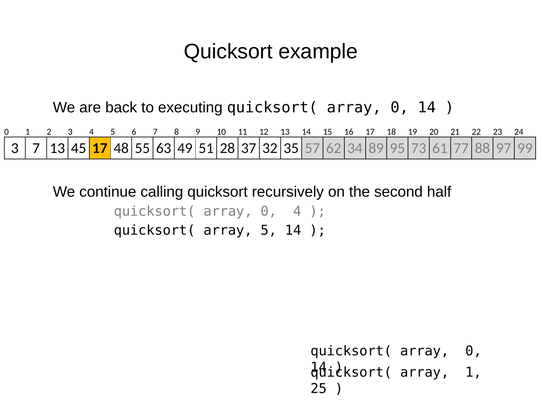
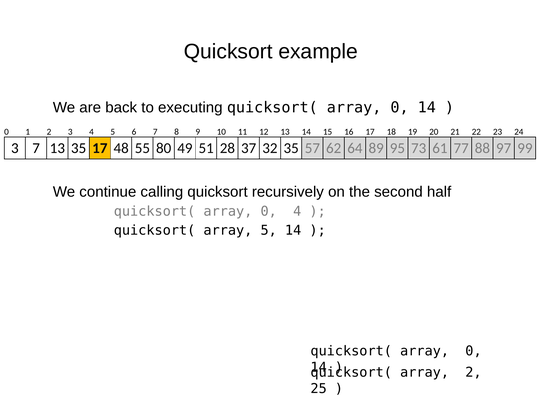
13 45: 45 -> 35
63: 63 -> 80
34: 34 -> 64
array 1: 1 -> 2
